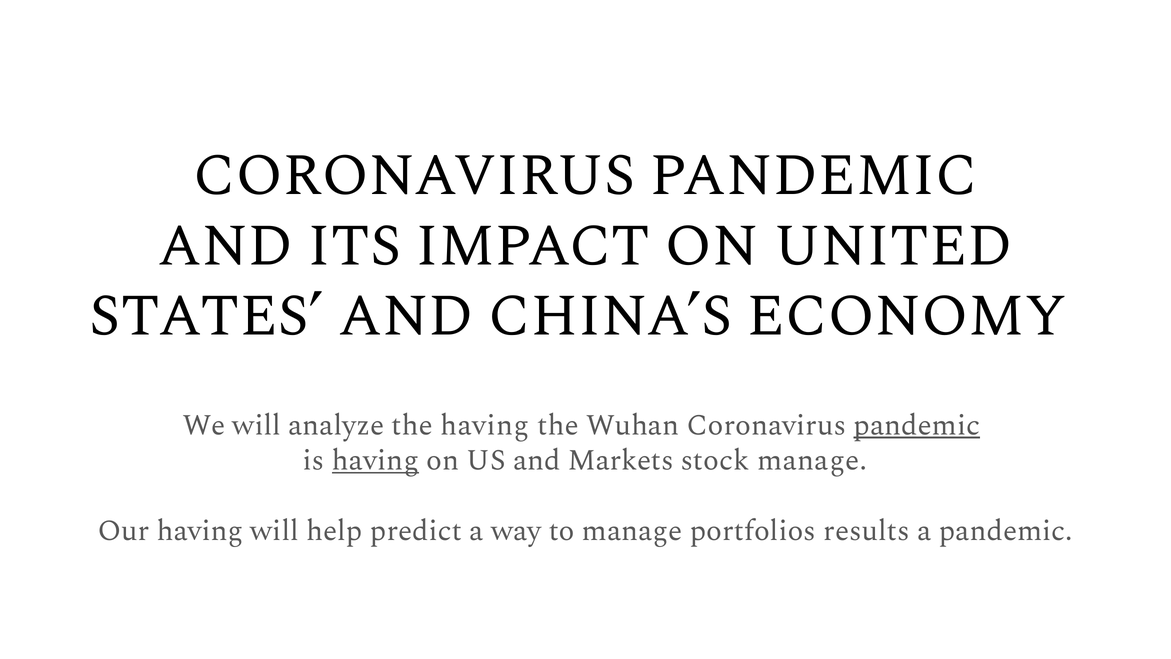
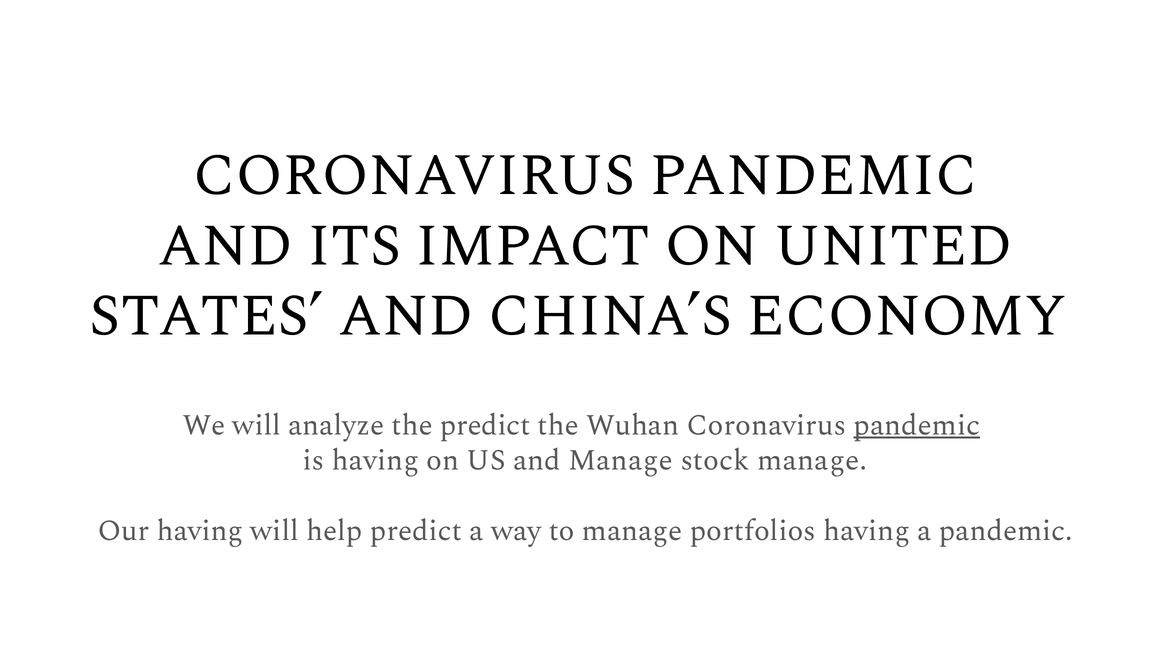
the having: having -> predict
having at (375, 460) underline: present -> none
and Markets: Markets -> Manage
portfolios results: results -> having
